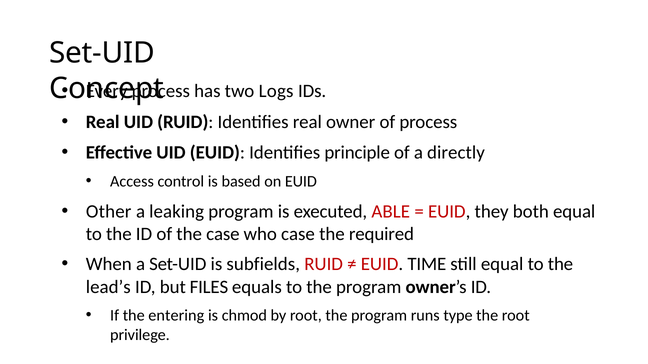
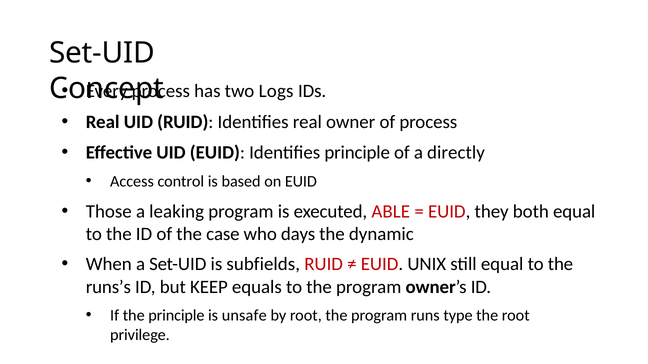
Other: Other -> Those
who case: case -> days
required: required -> dynamic
TIME: TIME -> UNIX
lead’s: lead’s -> runs’s
FILES: FILES -> KEEP
the entering: entering -> principle
chmod: chmod -> unsafe
